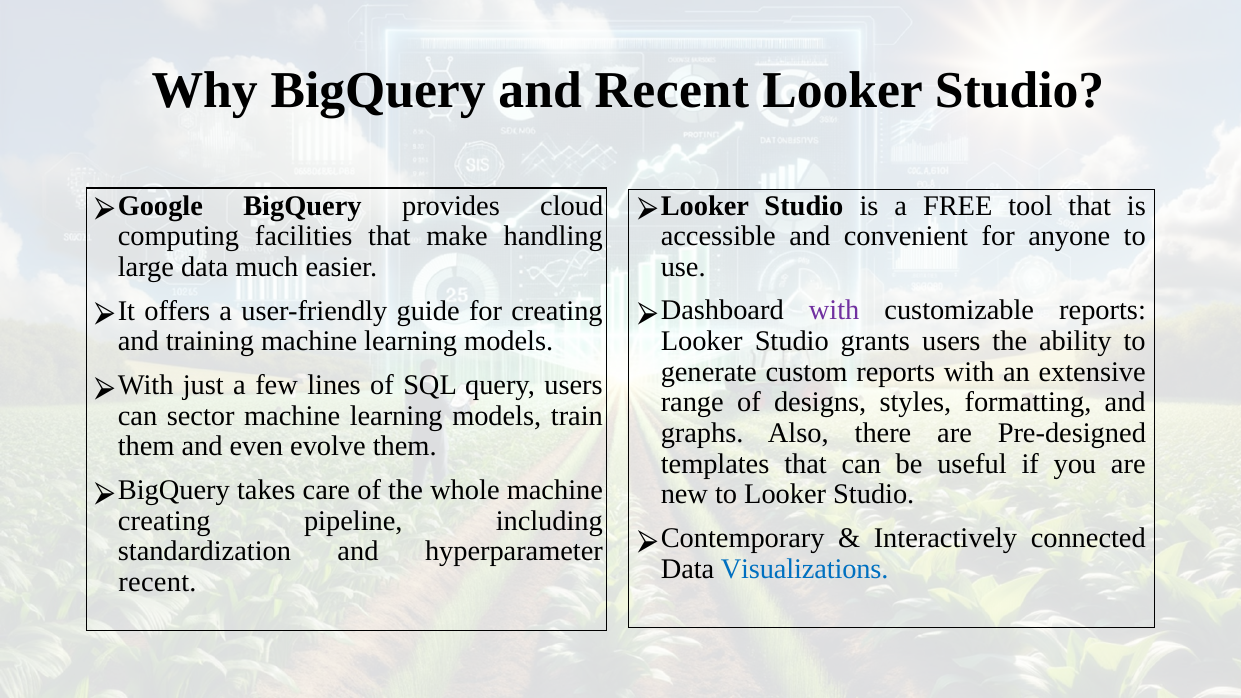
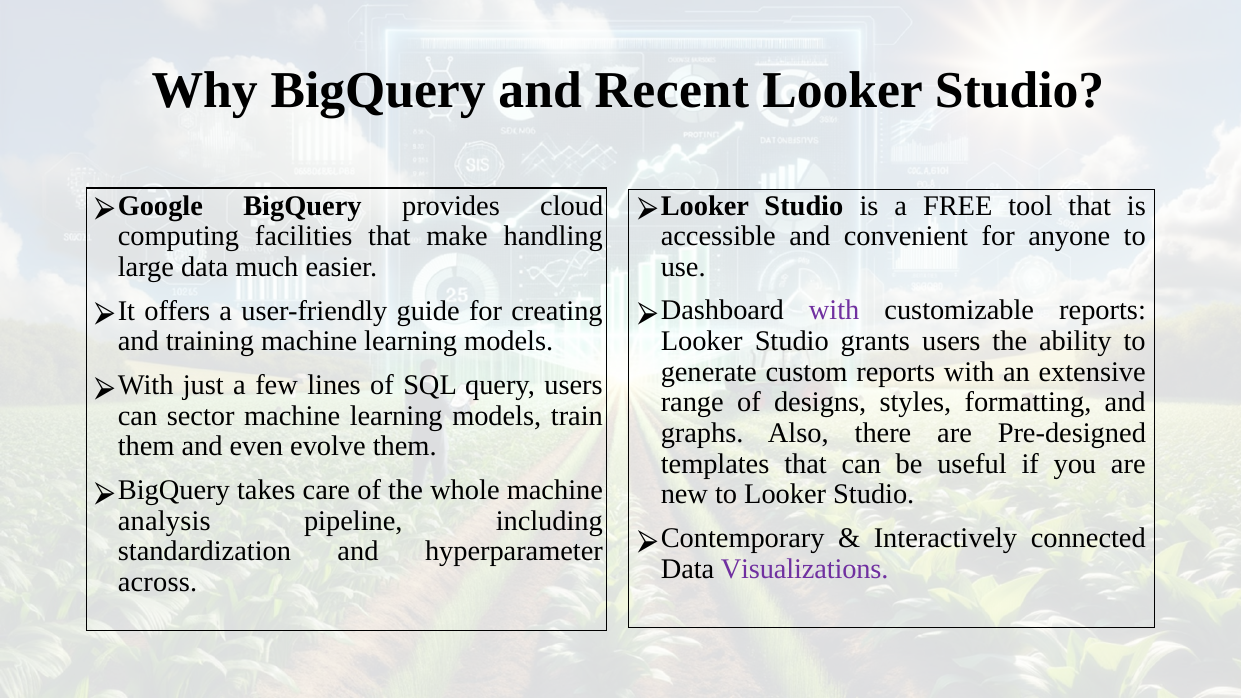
creating at (164, 521): creating -> analysis
Visualizations colour: blue -> purple
recent at (157, 582): recent -> across
